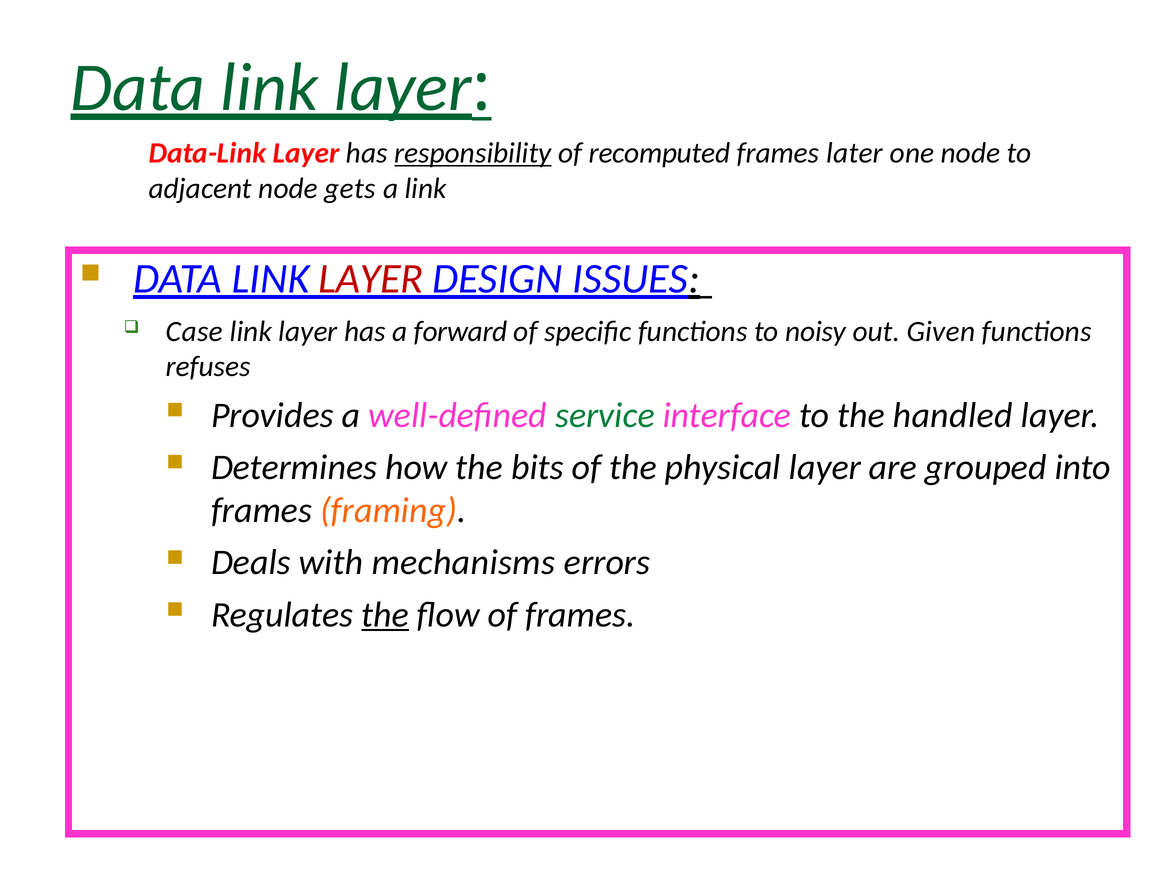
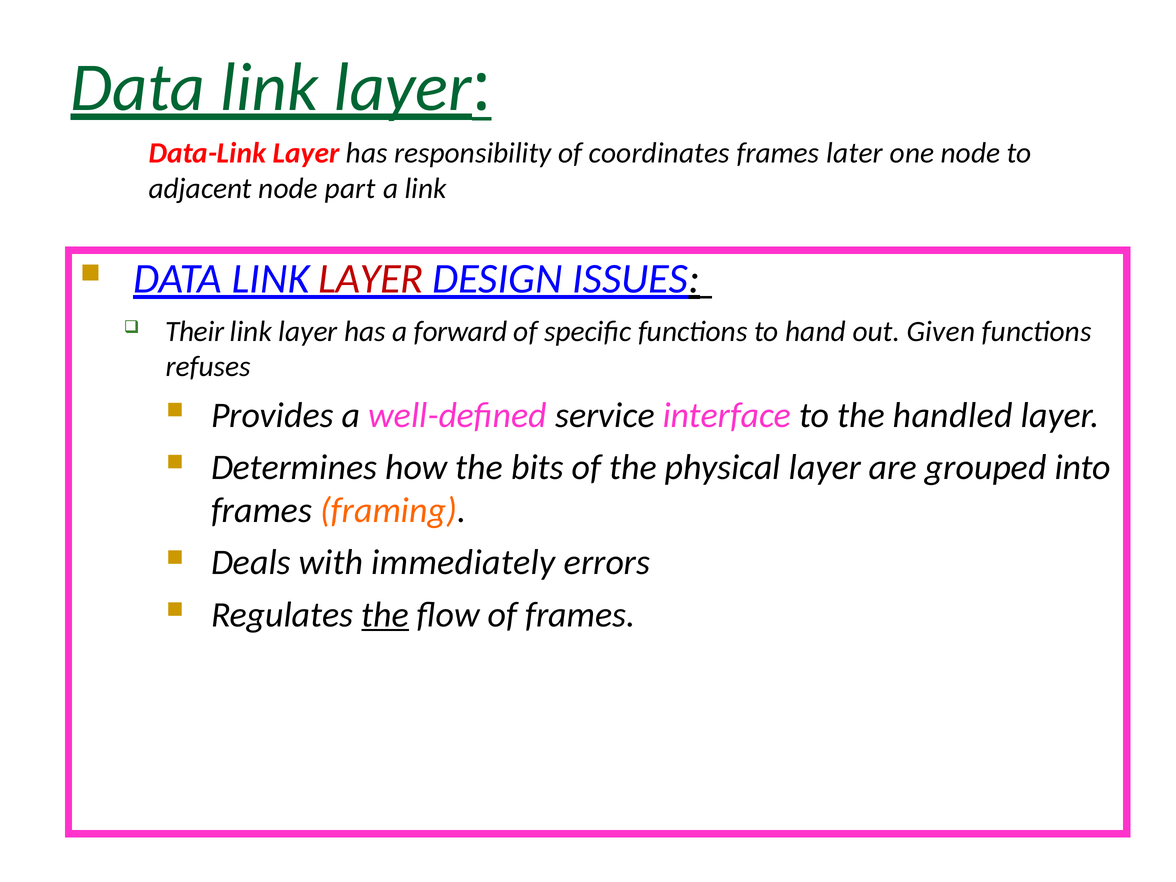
responsibility underline: present -> none
recomputed: recomputed -> coordinates
gets: gets -> part
Case: Case -> Their
noisy: noisy -> hand
service colour: green -> black
mechanisms: mechanisms -> immediately
